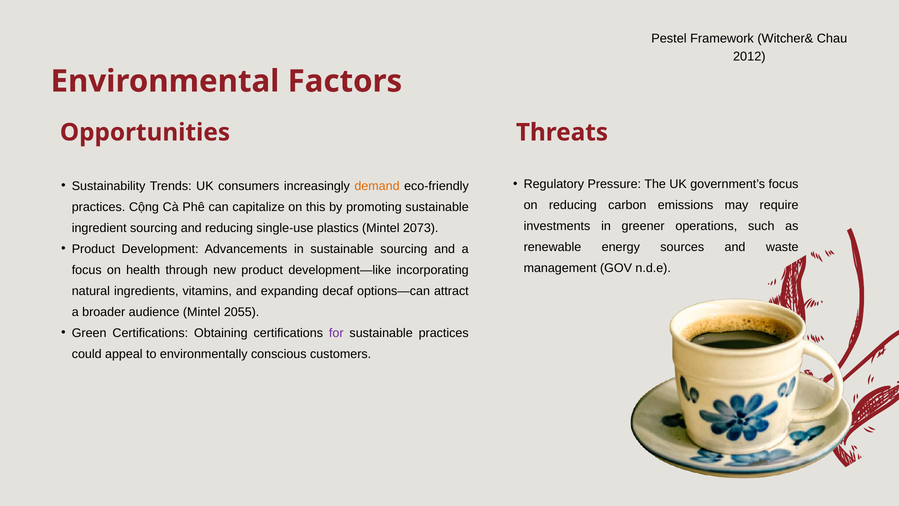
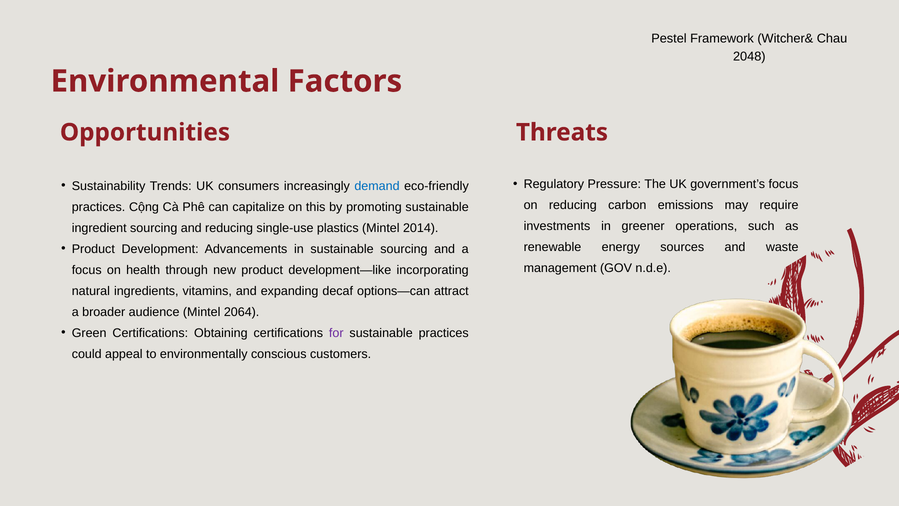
2012: 2012 -> 2048
demand colour: orange -> blue
2073: 2073 -> 2014
2055: 2055 -> 2064
